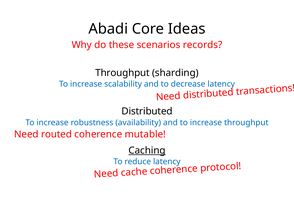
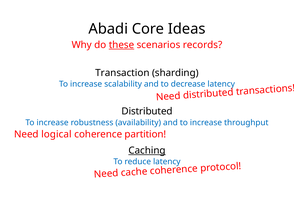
these underline: none -> present
Throughput at (122, 73): Throughput -> Transaction
routed: routed -> logical
mutable: mutable -> partition
